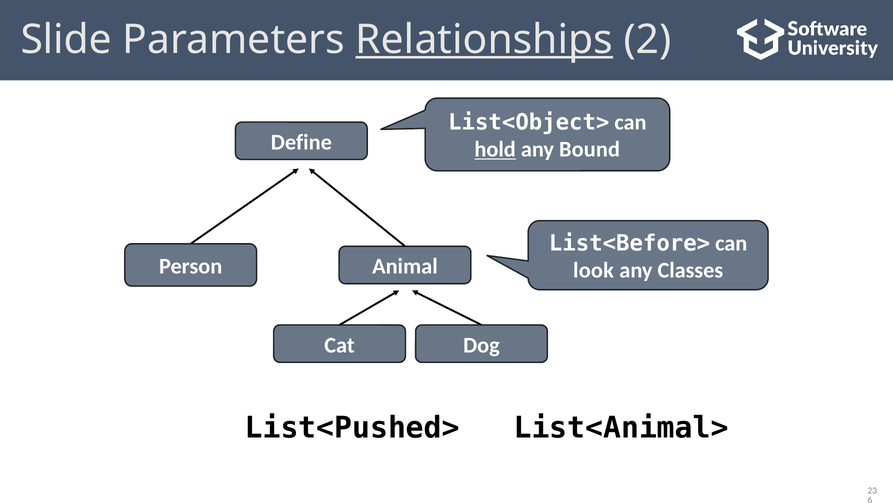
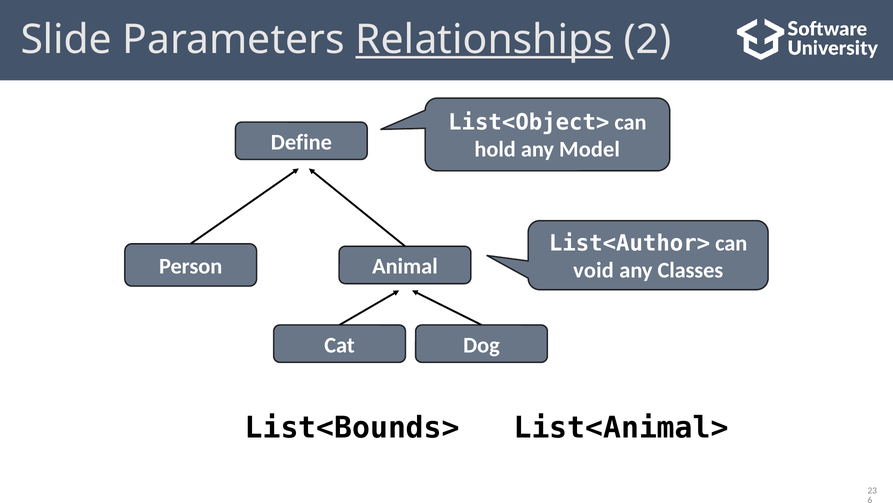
hold underline: present -> none
Bound: Bound -> Model
List<Before>: List<Before> -> List<Author>
look: look -> void
List<Pushed>: List<Pushed> -> List<Bounds>
